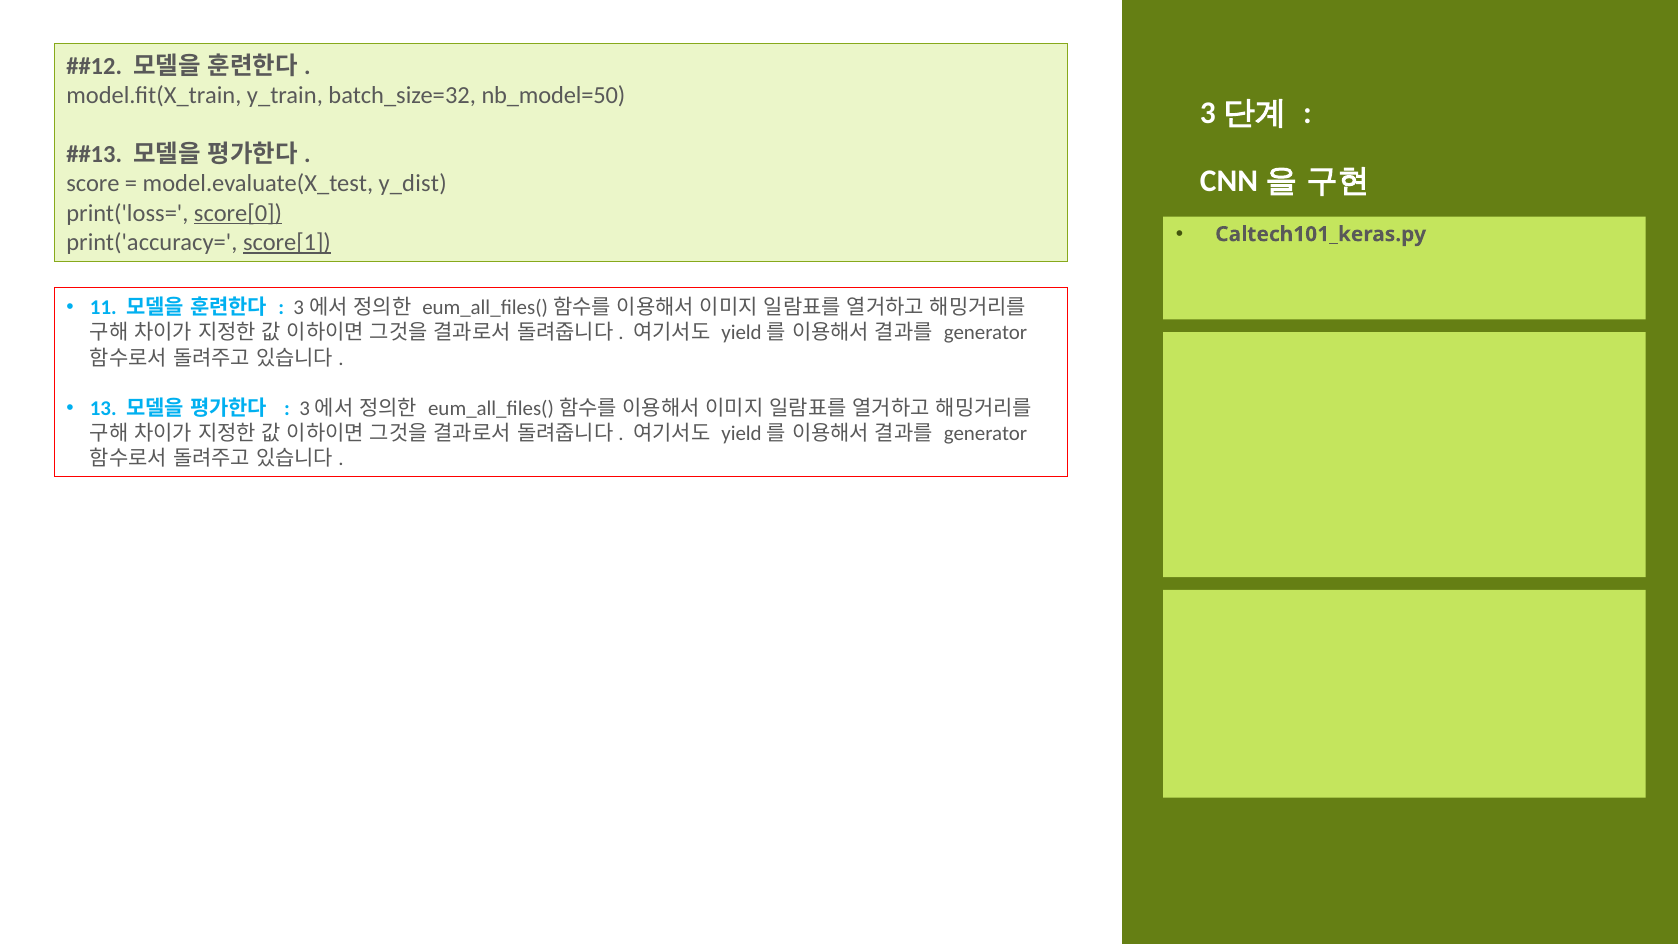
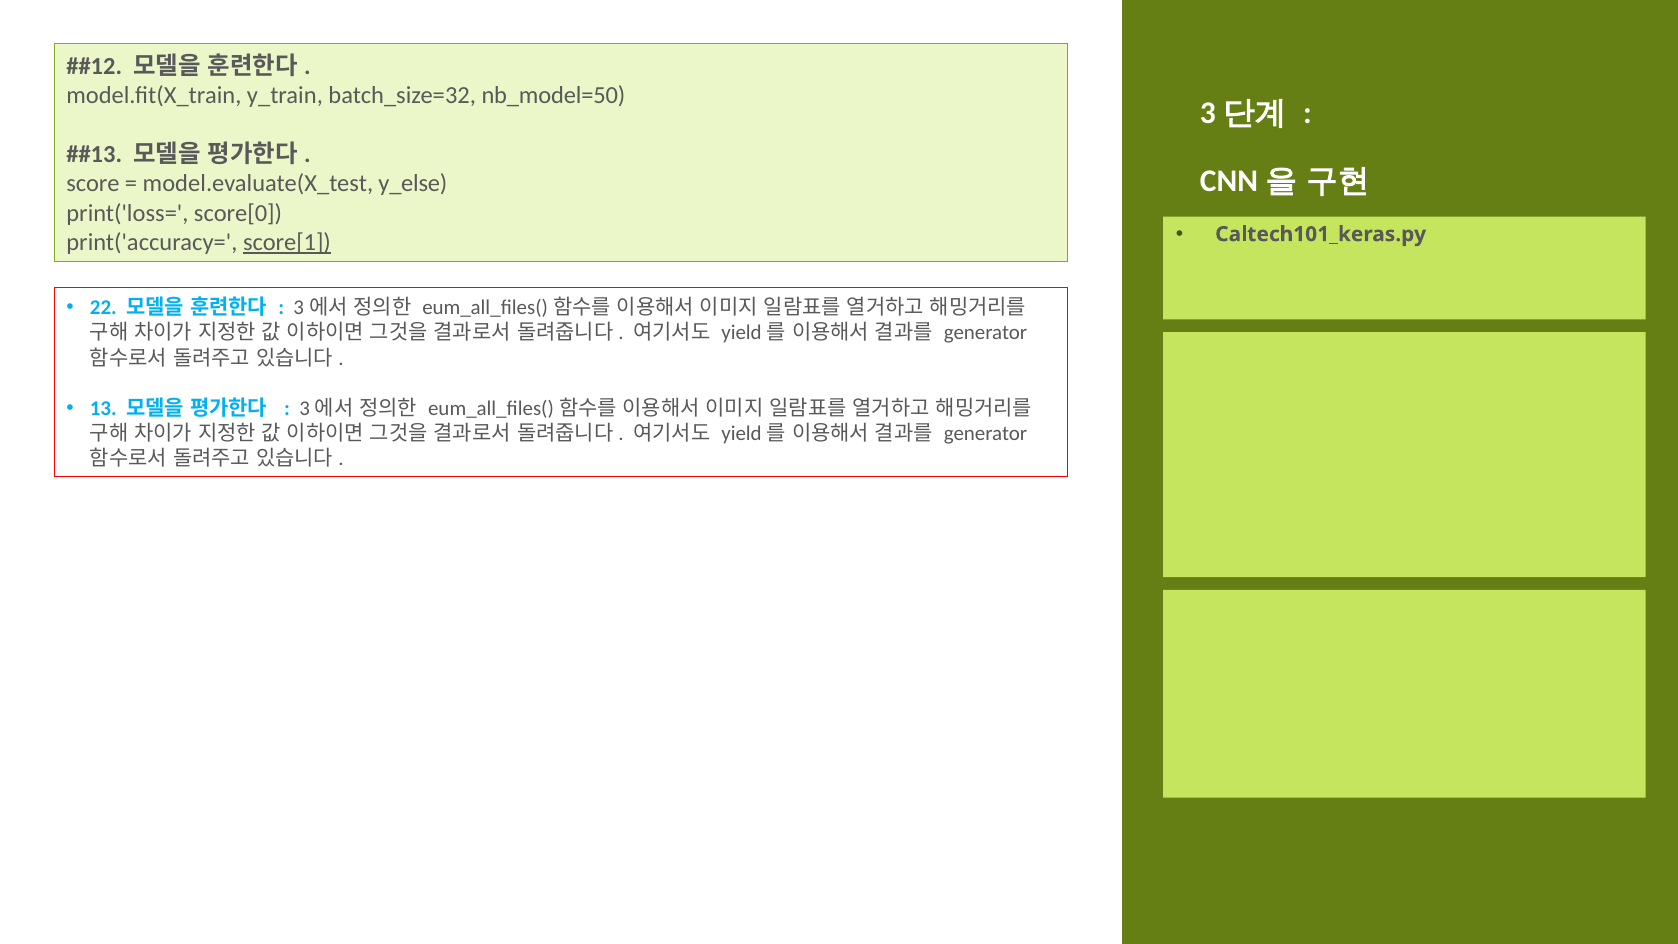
y_dist: y_dist -> y_else
score[0 underline: present -> none
11: 11 -> 22
